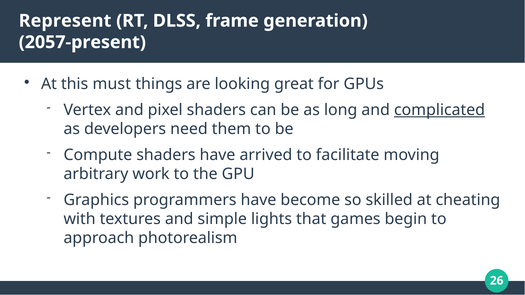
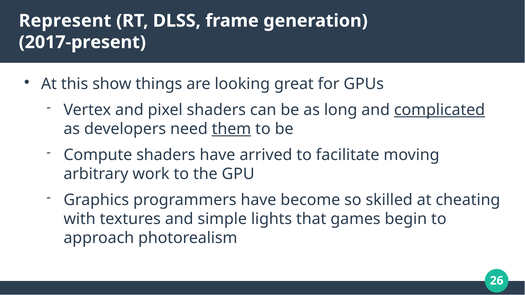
2057-present: 2057-present -> 2017-present
must: must -> show
them underline: none -> present
